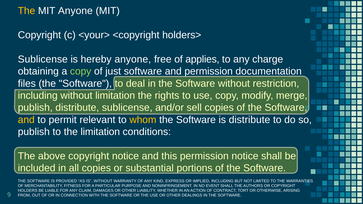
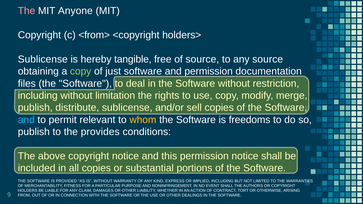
The at (27, 11) colour: yellow -> pink
<your>: <your> -> <from>
hereby anyone: anyone -> tangible
of applies: applies -> source
any charge: charge -> source
and at (26, 120) colour: yellow -> light blue
is distribute: distribute -> freedoms
the limitation: limitation -> provides
